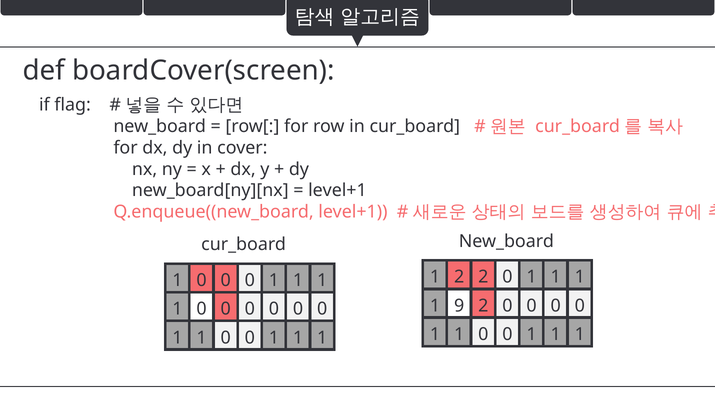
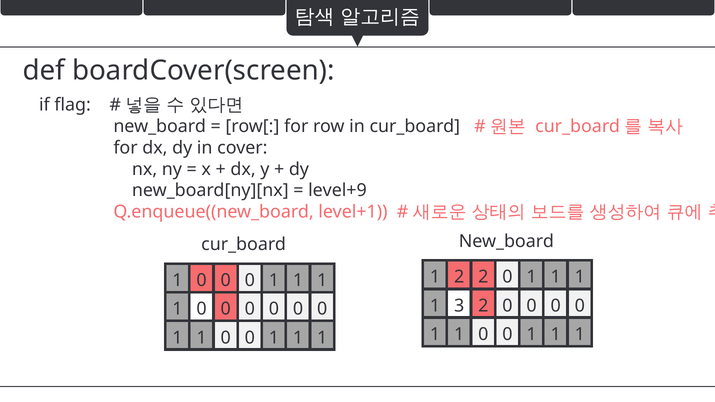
level+1 at (337, 191): level+1 -> level+9
9: 9 -> 3
